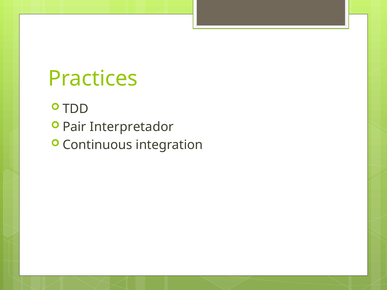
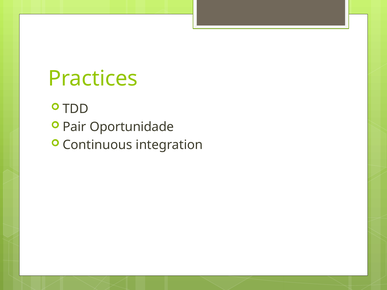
Interpretador: Interpretador -> Oportunidade
